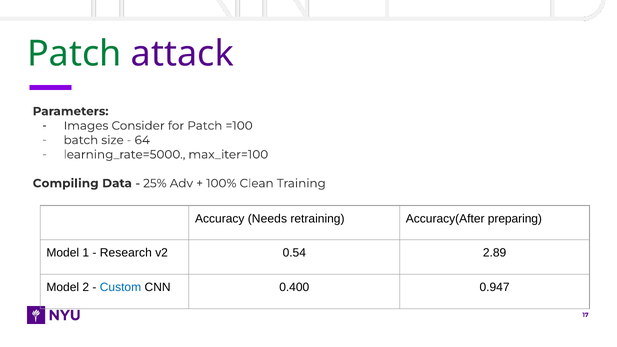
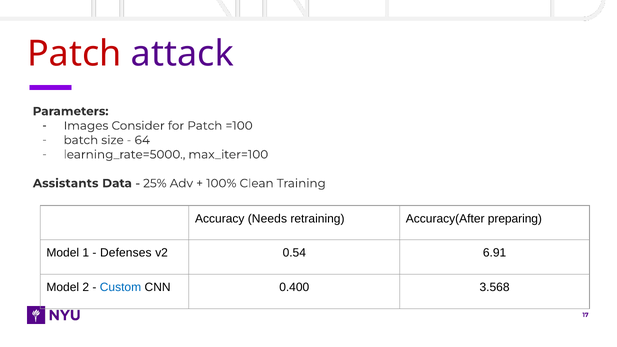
Patch at (74, 54) colour: green -> red
Compiling: Compiling -> Assistants
Research: Research -> Defenses
2.89: 2.89 -> 6.91
0.947: 0.947 -> 3.568
